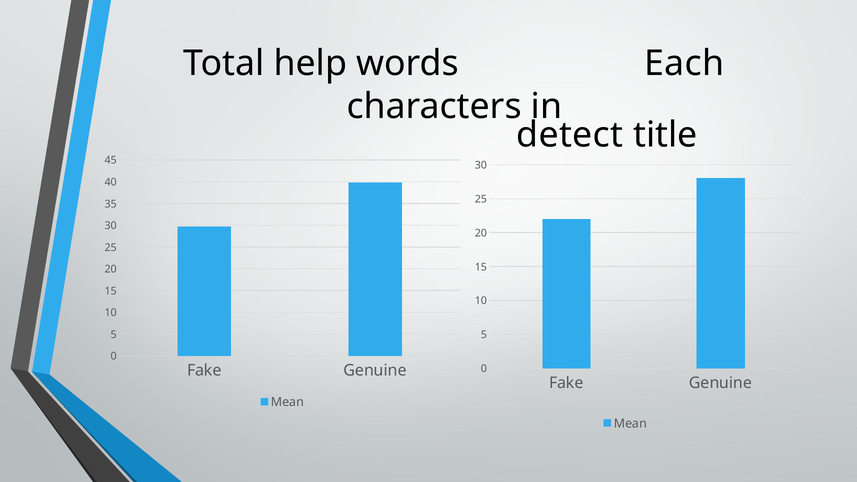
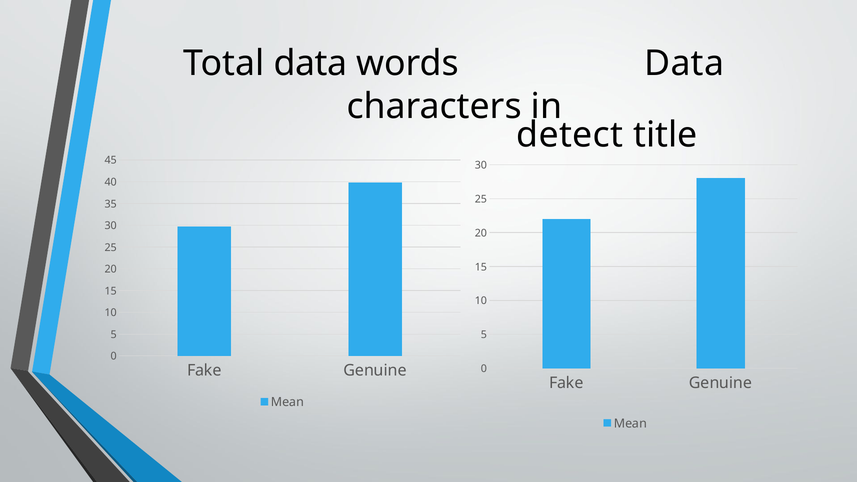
Total help: help -> data
words Each: Each -> Data
